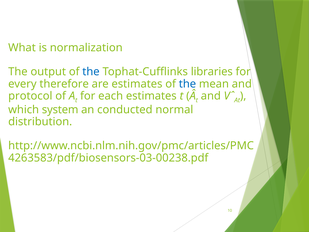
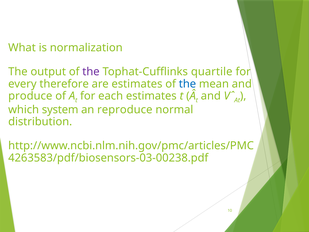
the at (91, 72) colour: blue -> purple
libraries: libraries -> quartile
protocol: protocol -> produce
conducted: conducted -> reproduce
